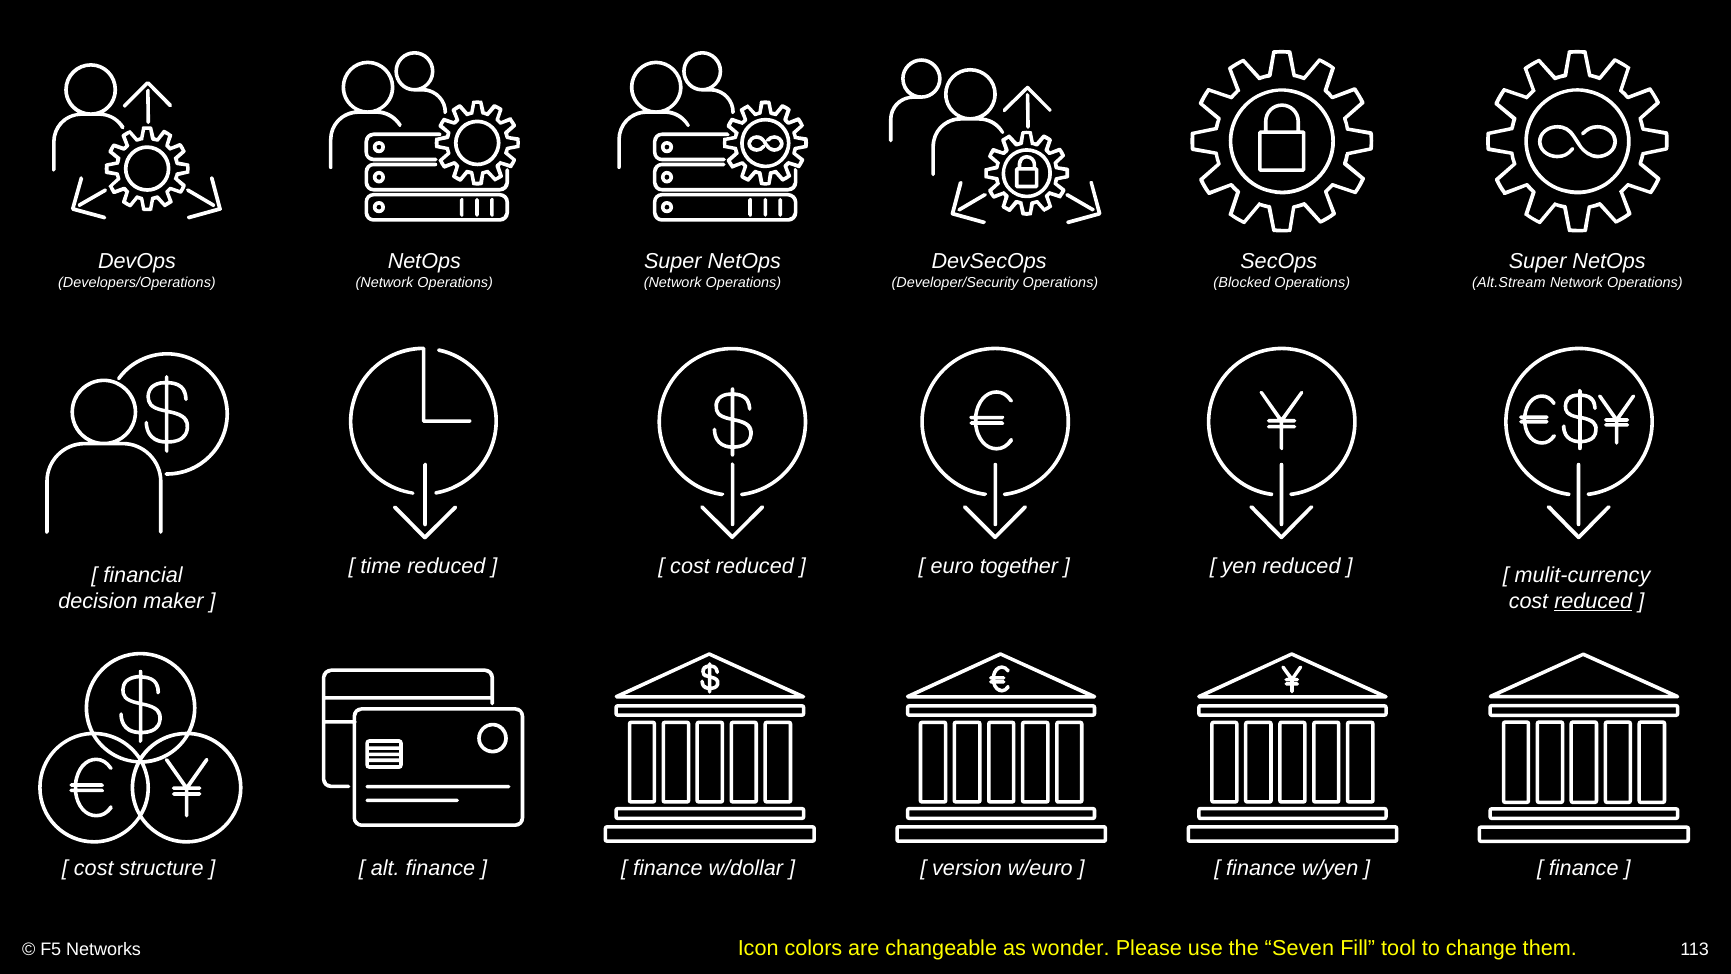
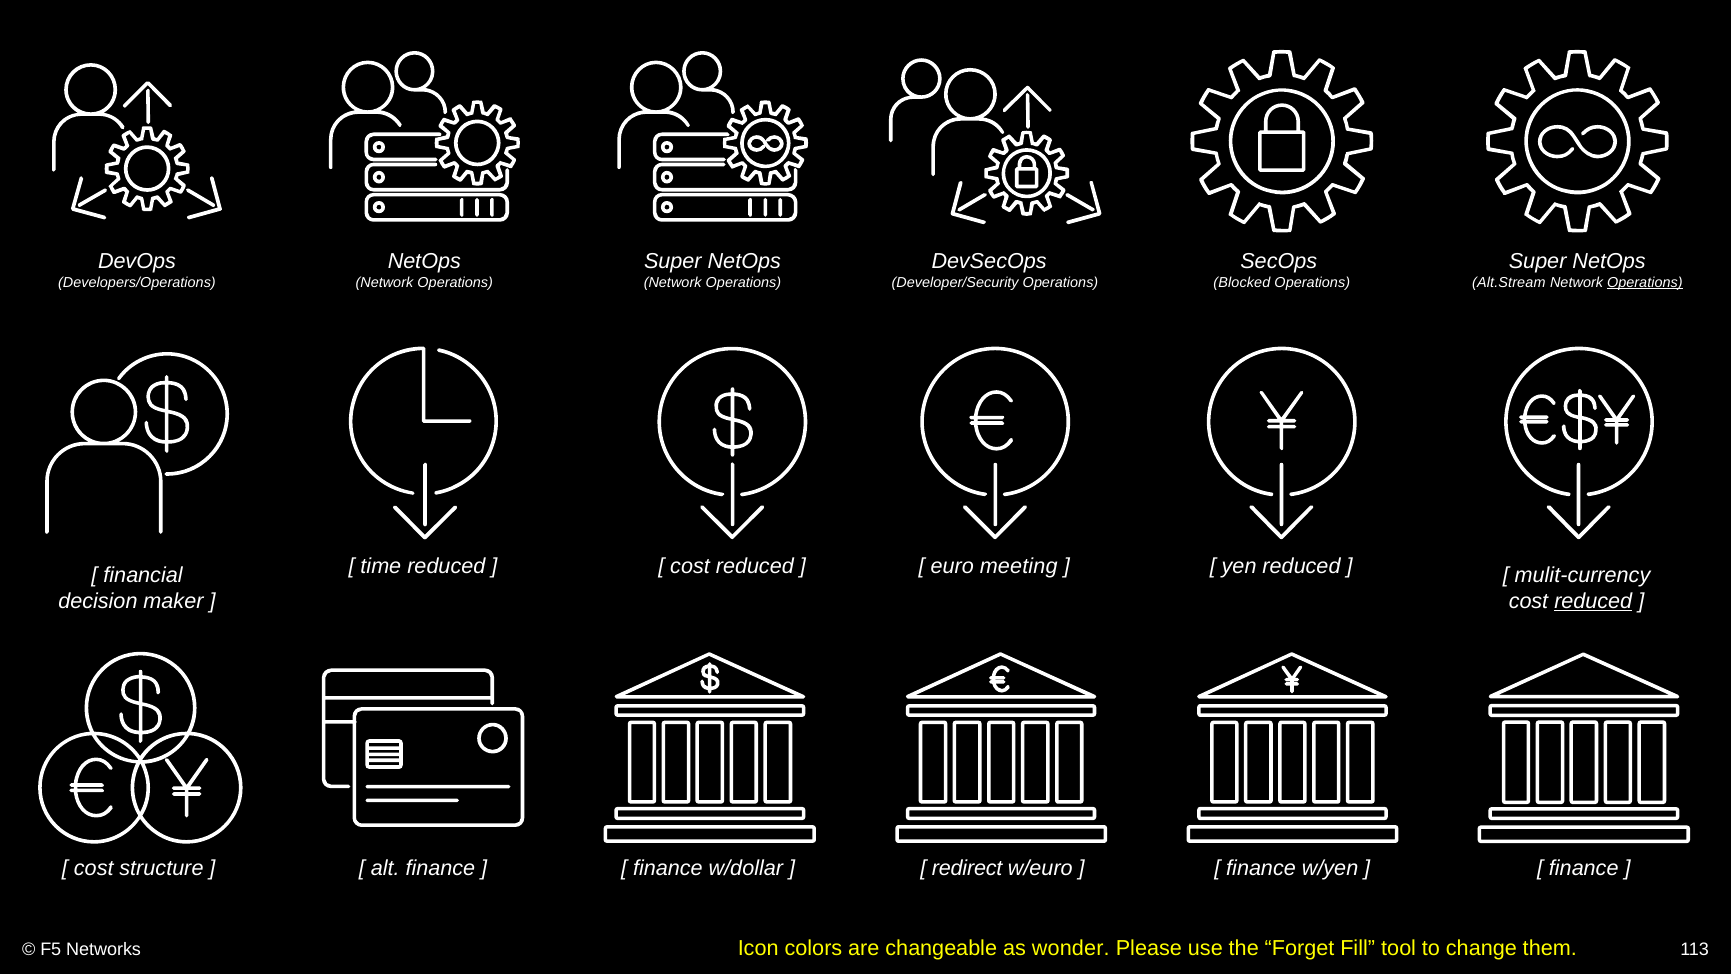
Operations at (1645, 283) underline: none -> present
together: together -> meeting
version: version -> redirect
Seven: Seven -> Forget
